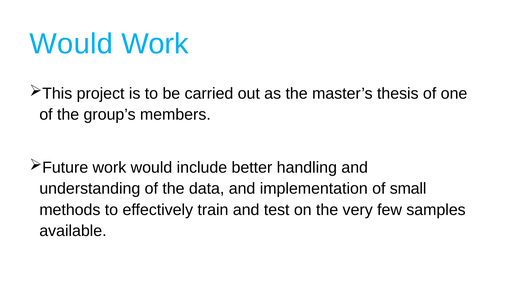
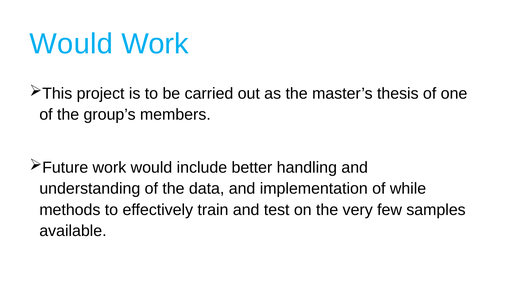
small: small -> while
